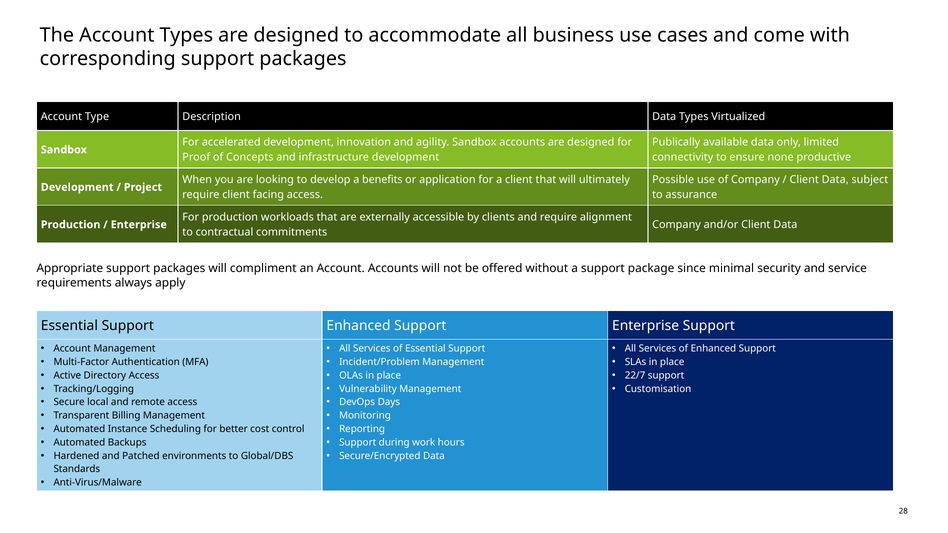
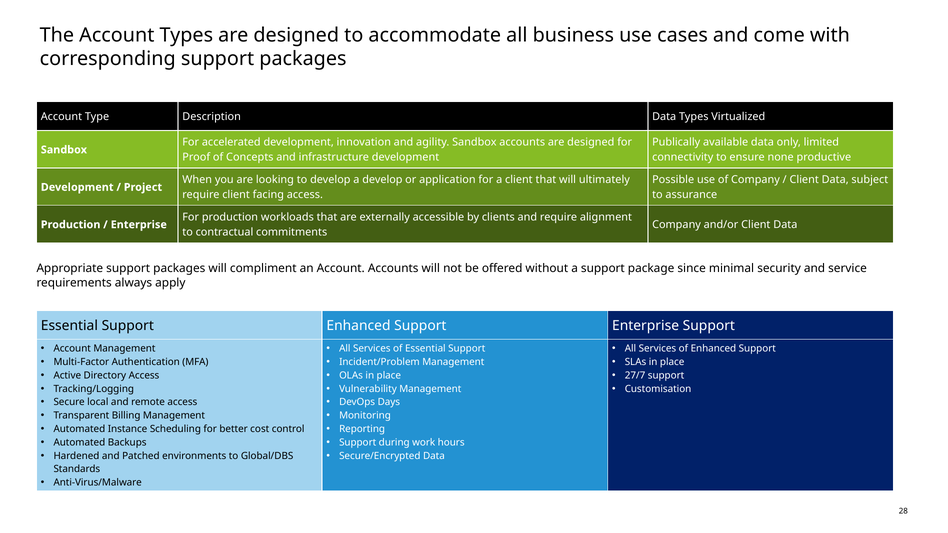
a benefits: benefits -> develop
22/7: 22/7 -> 27/7
